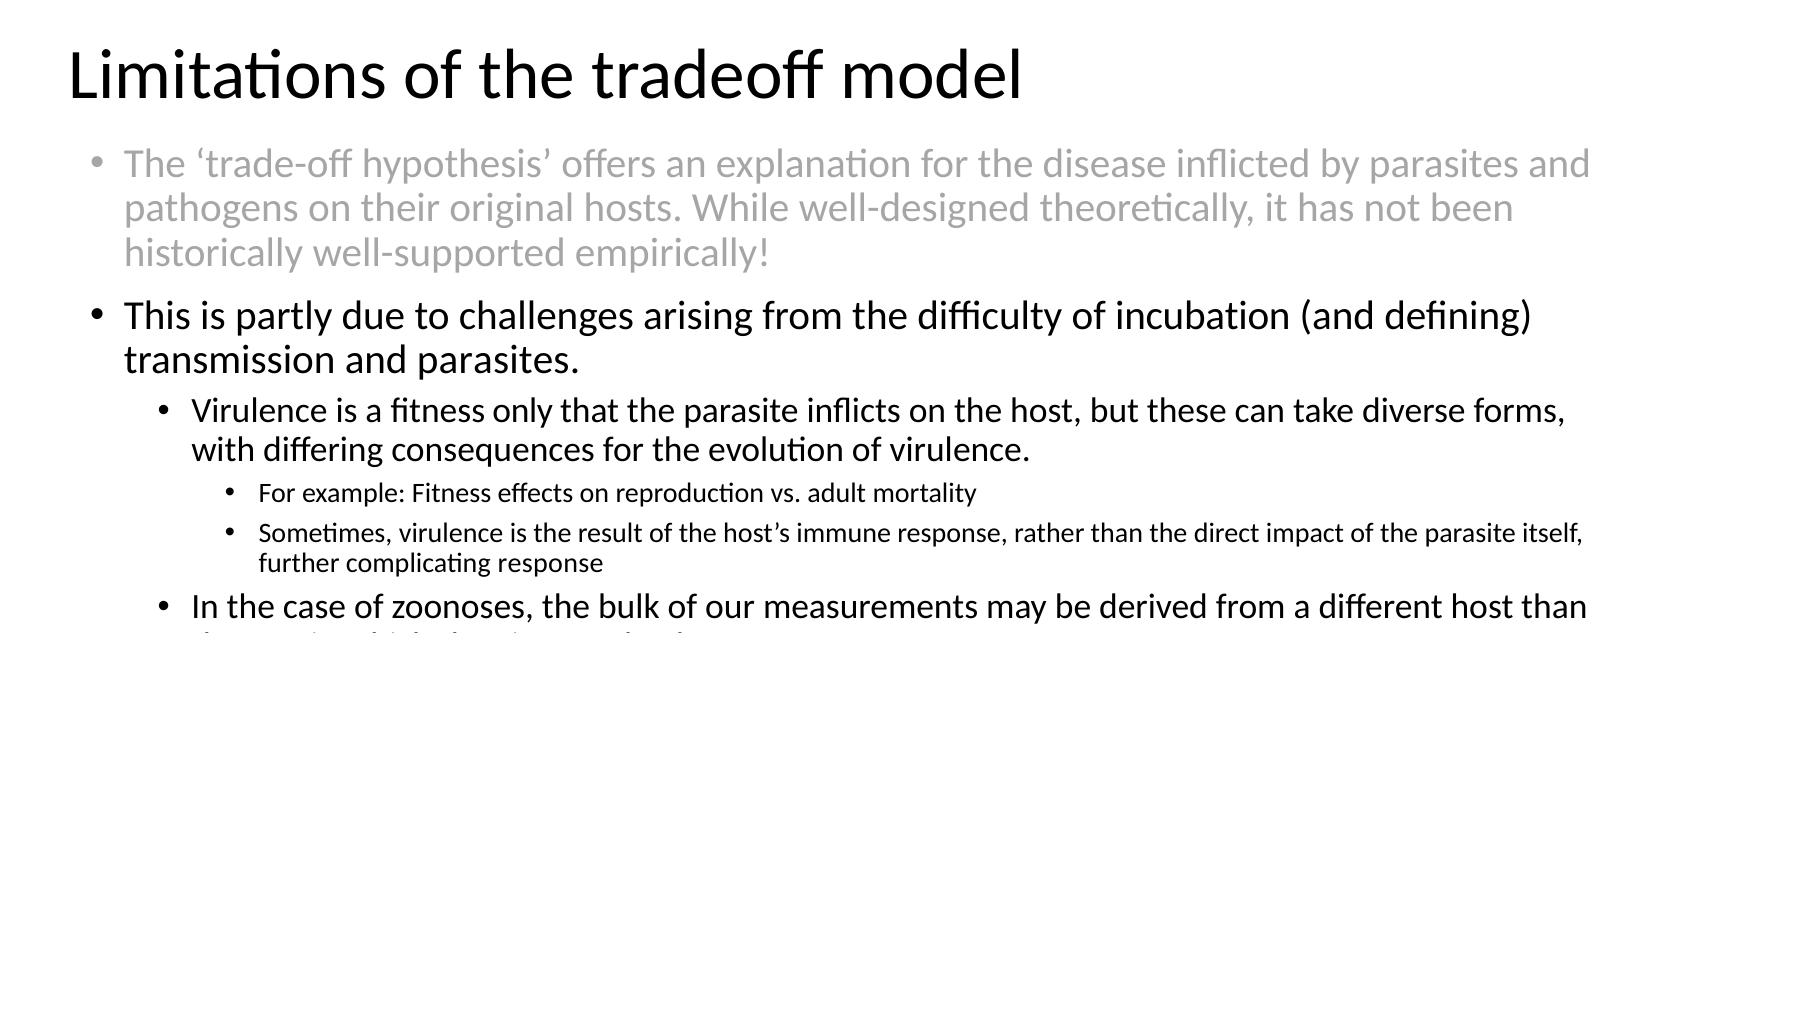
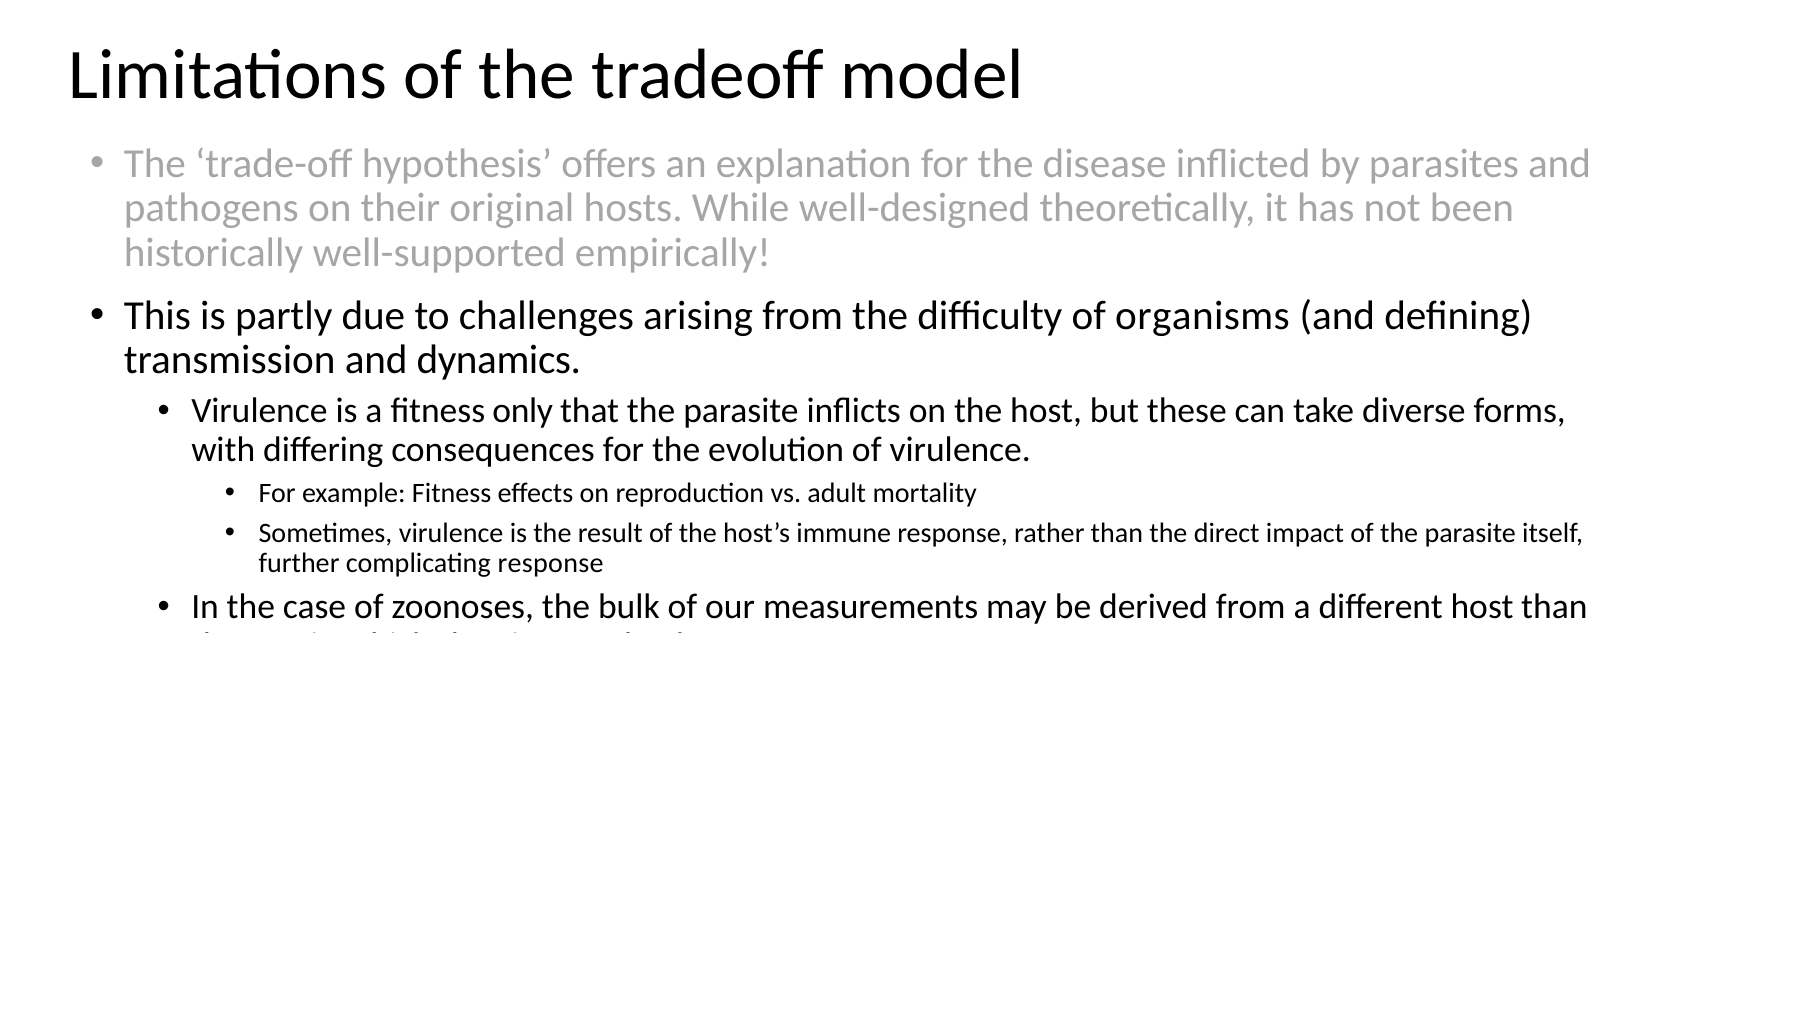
incubation: incubation -> organisms
and parasites: parasites -> dynamics
